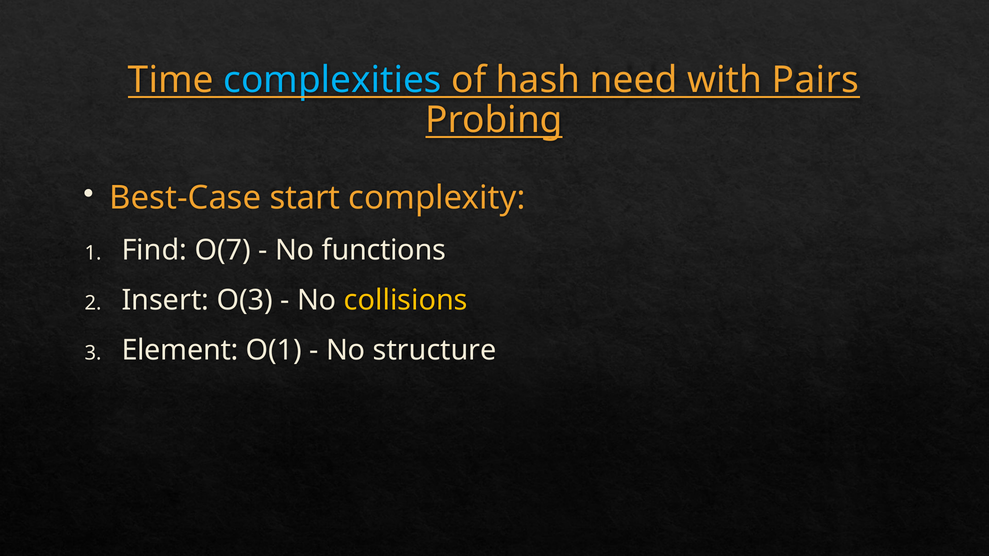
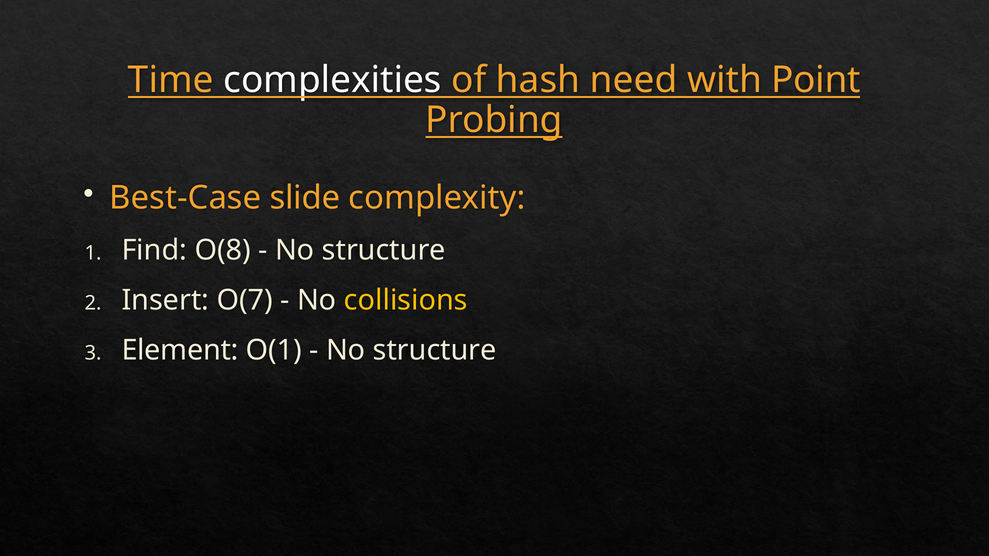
complexities colour: light blue -> white
Pairs: Pairs -> Point
start: start -> slide
O(7: O(7 -> O(8
functions at (384, 250): functions -> structure
O(3: O(3 -> O(7
